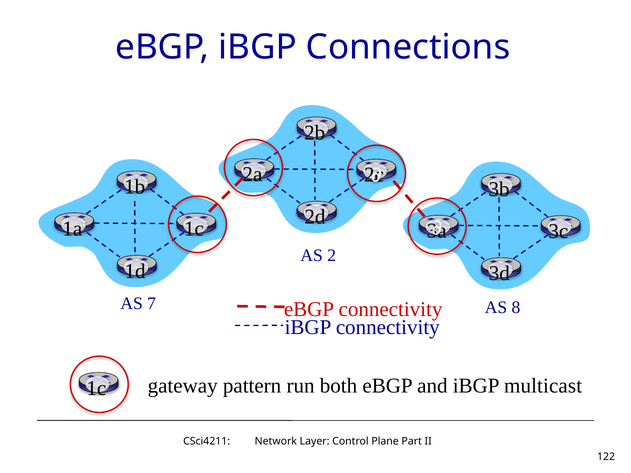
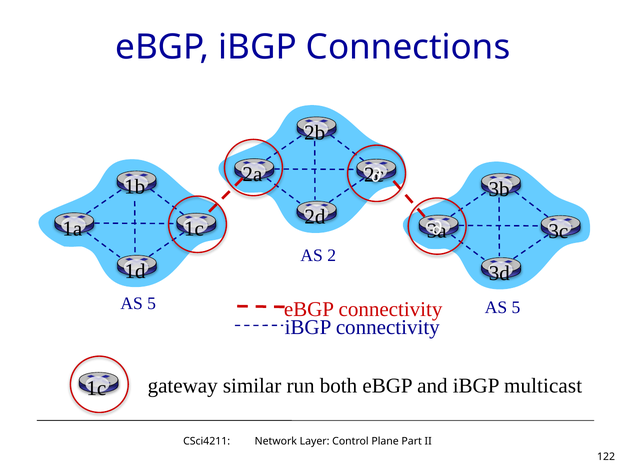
7 at (152, 304): 7 -> 5
8 at (516, 308): 8 -> 5
pattern: pattern -> similar
